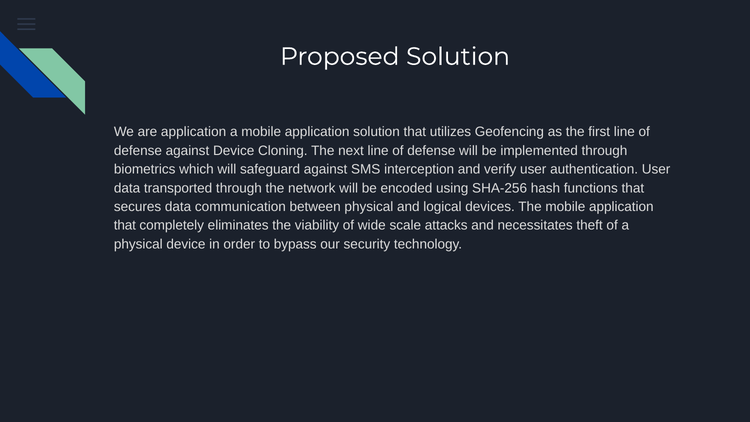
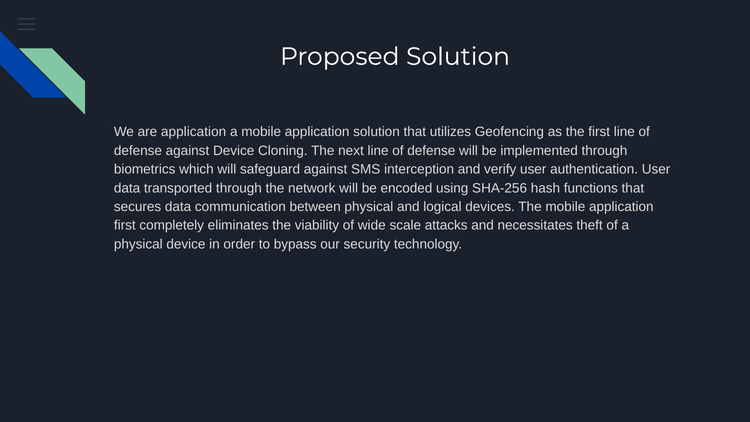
that at (125, 225): that -> first
